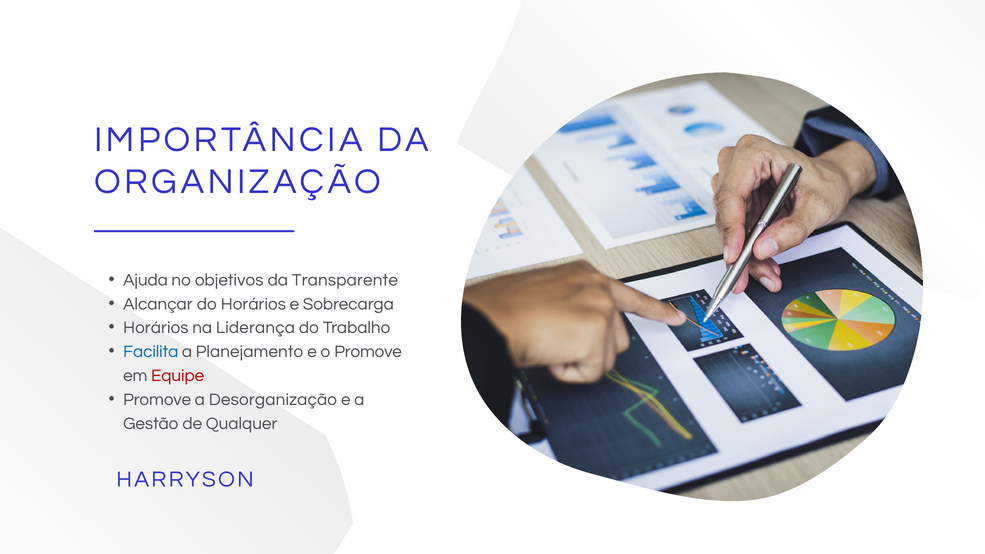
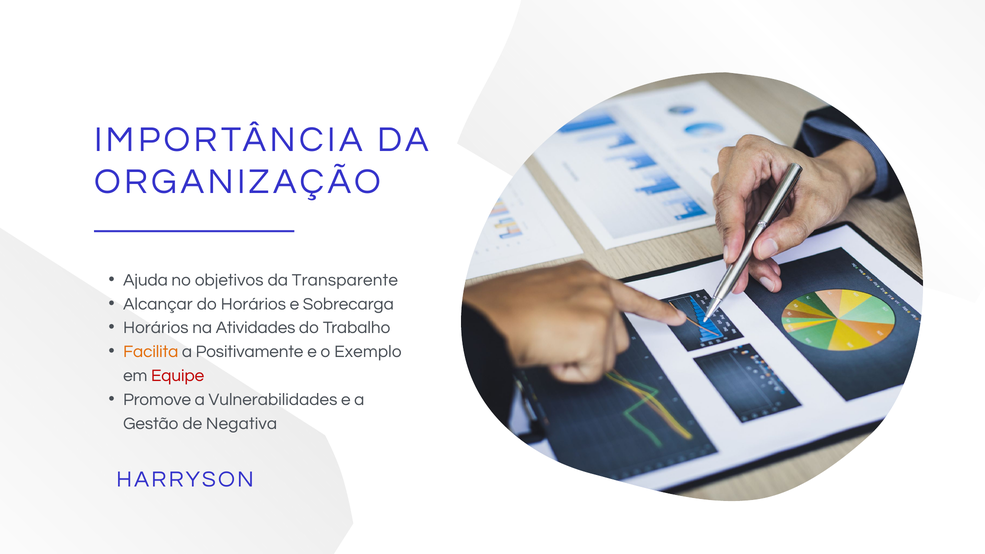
Liderança: Liderança -> Atividades
Facilita colour: blue -> orange
Planejamento: Planejamento -> Positivamente
o Promove: Promove -> Exemplo
Desorganização: Desorganização -> Vulnerabilidades
Qualquer: Qualquer -> Negativa
